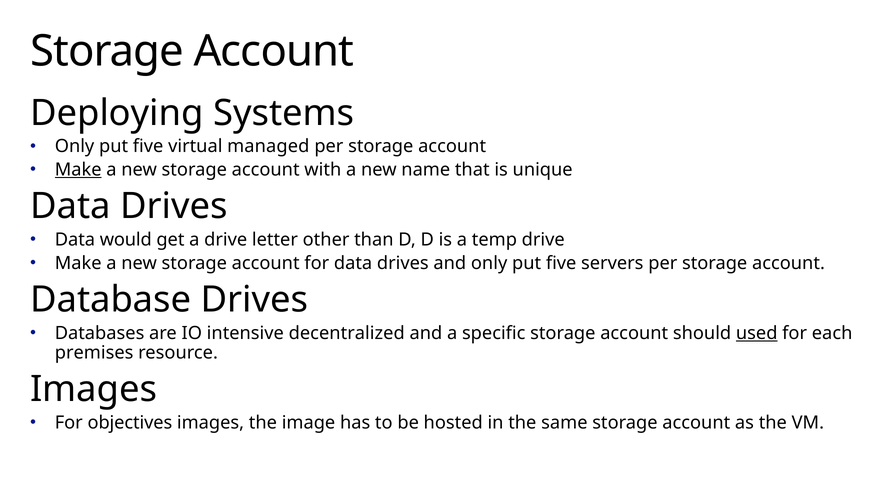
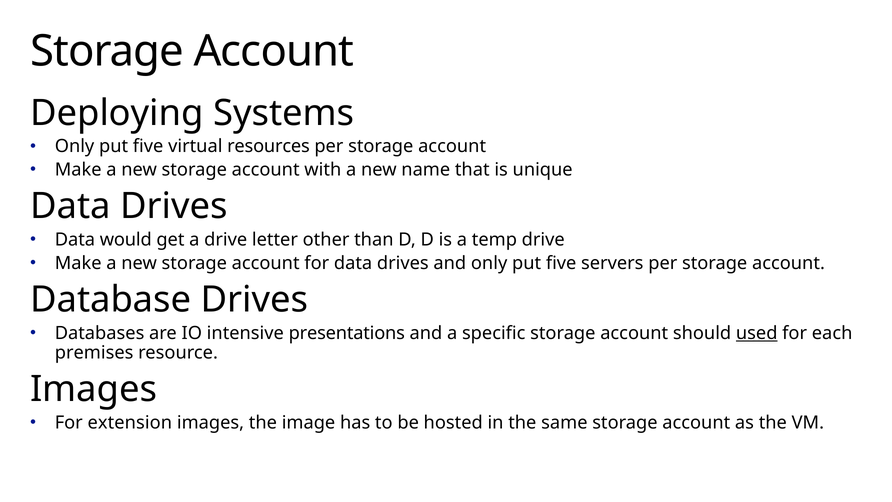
managed: managed -> resources
Make at (78, 170) underline: present -> none
decentralized: decentralized -> presentations
objectives: objectives -> extension
